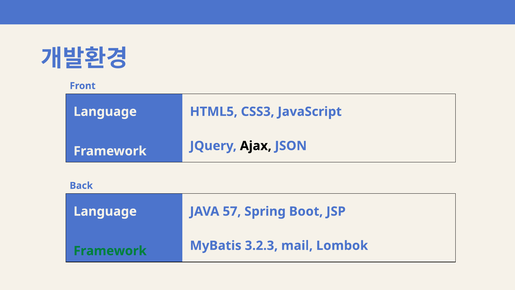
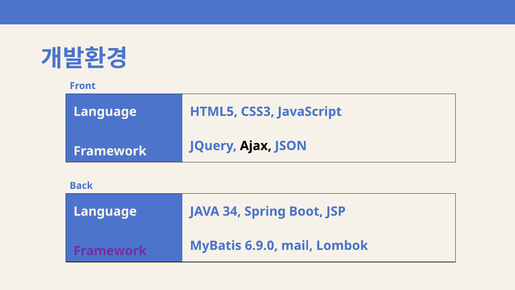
57: 57 -> 34
Framework at (110, 251) colour: green -> purple
3.2.3: 3.2.3 -> 6.9.0
